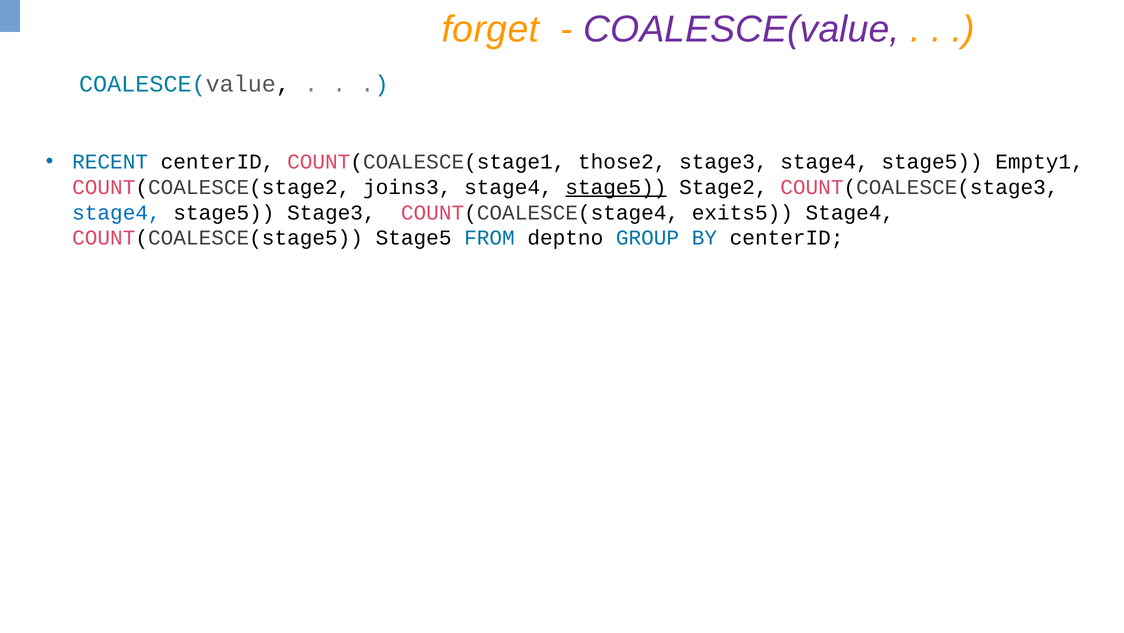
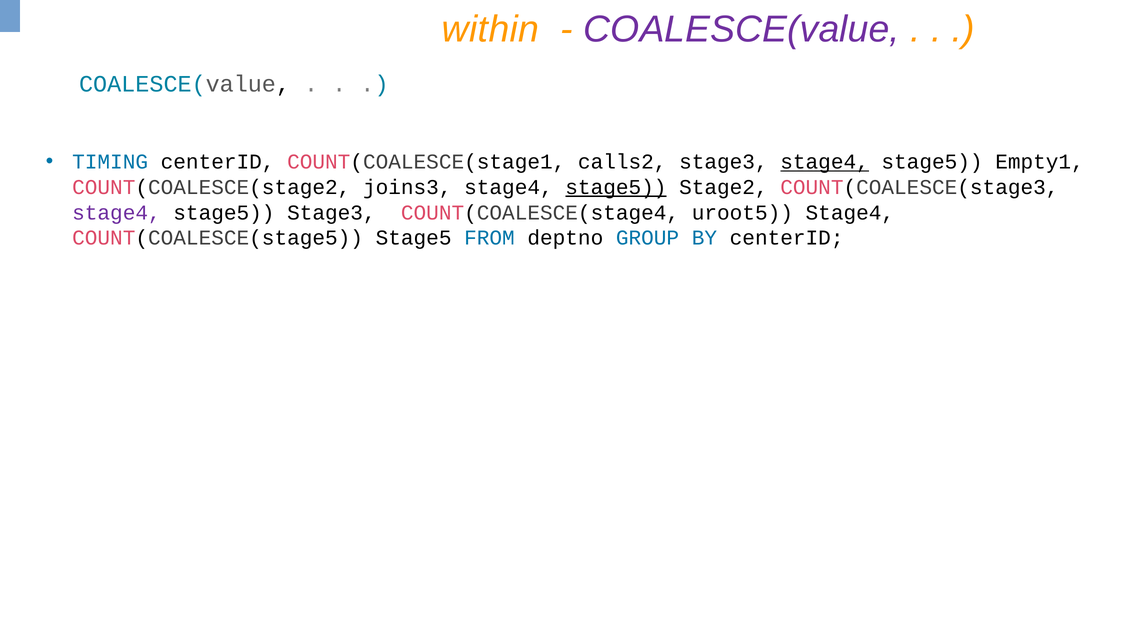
forget: forget -> within
RECENT: RECENT -> TIMING
those2: those2 -> calls2
stage4 at (825, 162) underline: none -> present
stage4 at (116, 212) colour: blue -> purple
exits5: exits5 -> uroot5
